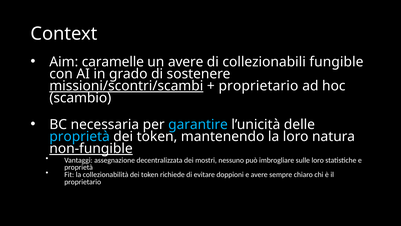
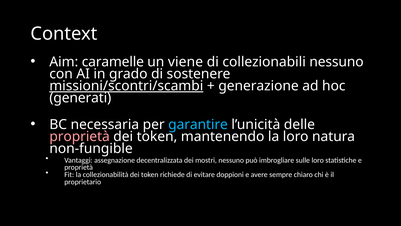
un avere: avere -> viene
collezionabili fungible: fungible -> nessuno
proprietario at (258, 86): proprietario -> generazione
scambio: scambio -> generati
proprietà at (80, 136) colour: light blue -> pink
non-fungible underline: present -> none
